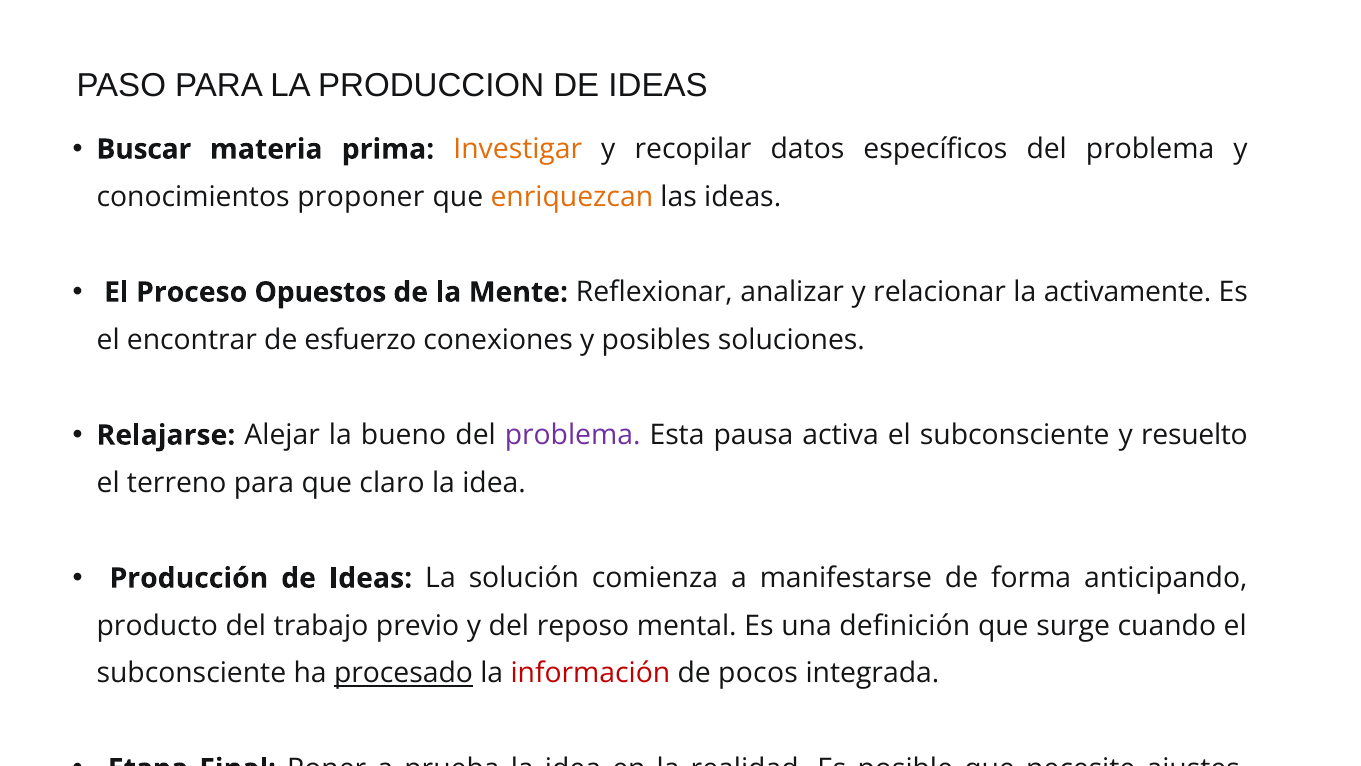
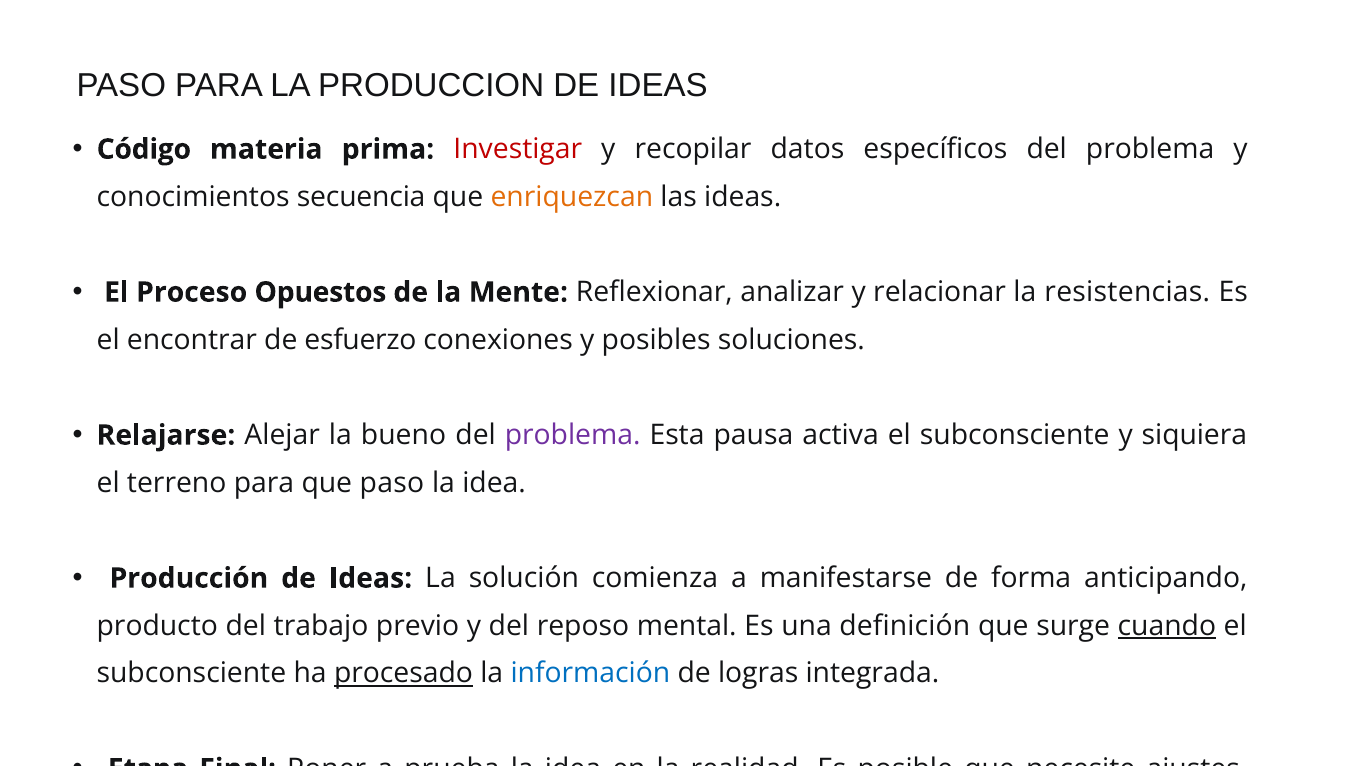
Buscar: Buscar -> Código
Investigar colour: orange -> red
proponer: proponer -> secuencia
activamente: activamente -> resistencias
resuelto: resuelto -> siquiera
que claro: claro -> paso
cuando underline: none -> present
información colour: red -> blue
pocos: pocos -> logras
